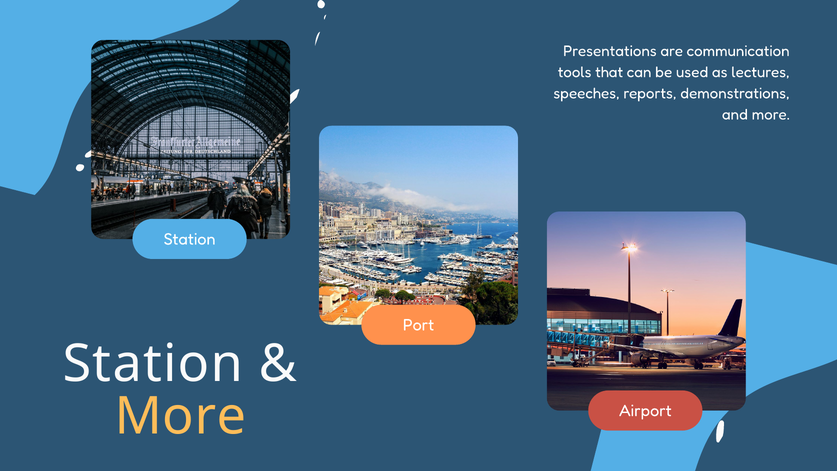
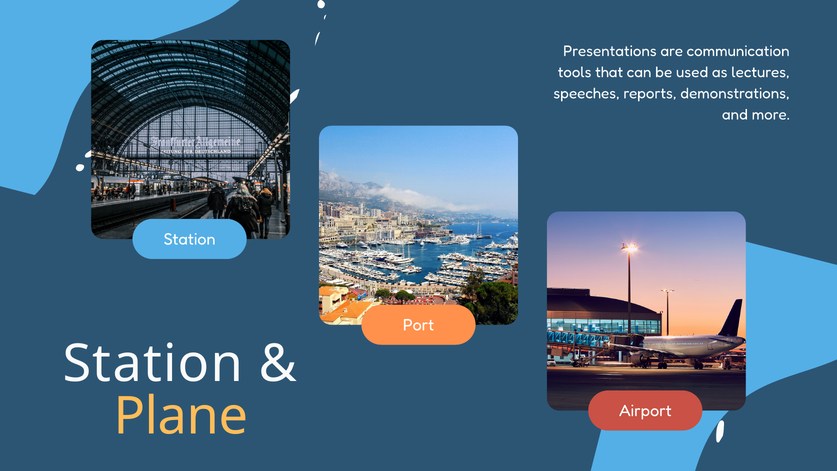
More at (180, 416): More -> Plane
